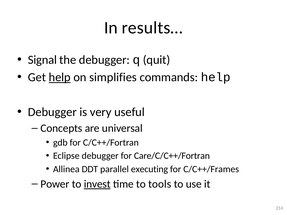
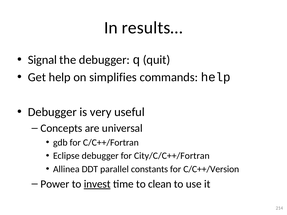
help at (60, 77) underline: present -> none
Care/C/C++/Fortran: Care/C/C++/Fortran -> City/C/C++/Fortran
executing: executing -> constants
C/C++/Frames: C/C++/Frames -> C/C++/Version
tools: tools -> clean
